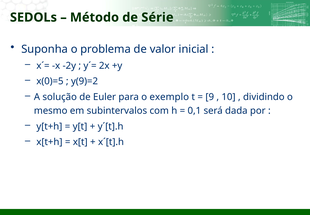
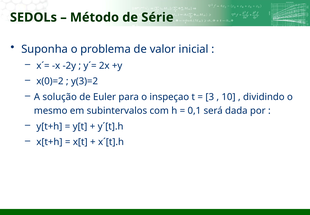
x(0)=5: x(0)=5 -> x(0)=2
y(9)=2: y(9)=2 -> y(3)=2
exemplo: exemplo -> inspeçao
9: 9 -> 3
